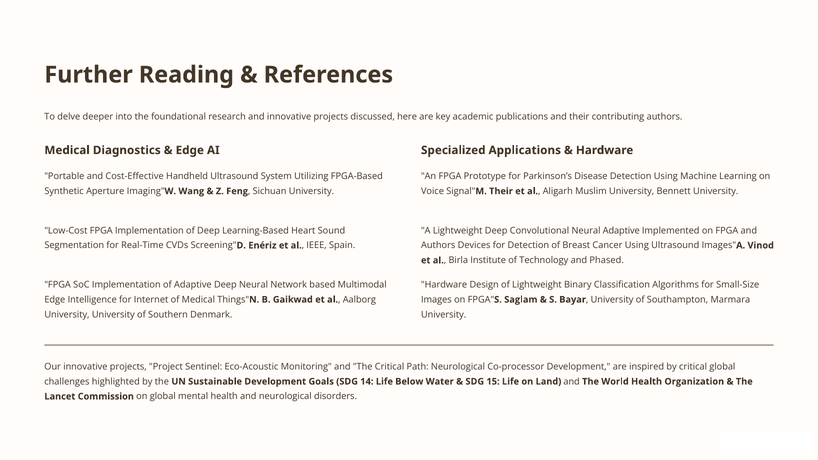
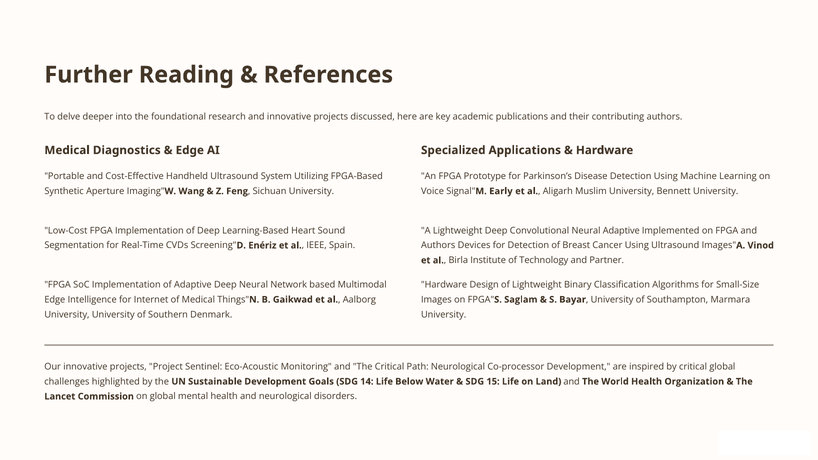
Signal"M Their: Their -> Early
Phased: Phased -> Partner
